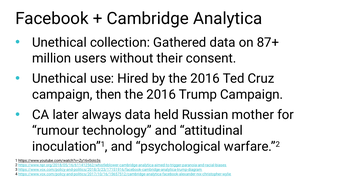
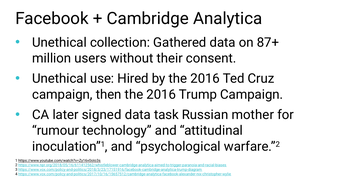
always: always -> signed
held: held -> task
